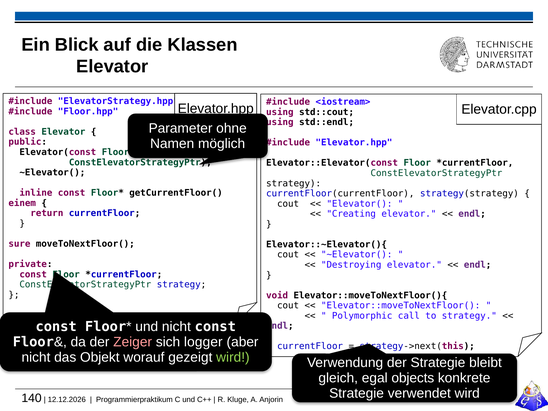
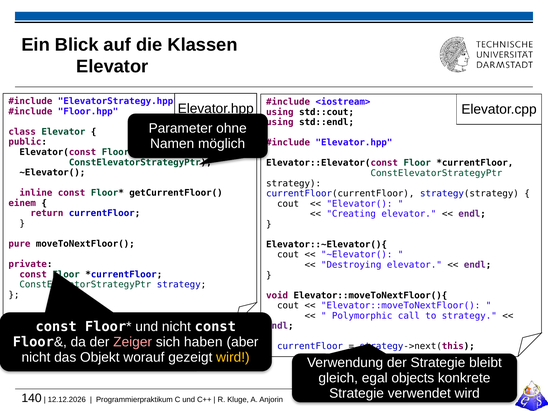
sure: sure -> pure
logger: logger -> haben
wird at (233, 357) colour: light green -> yellow
